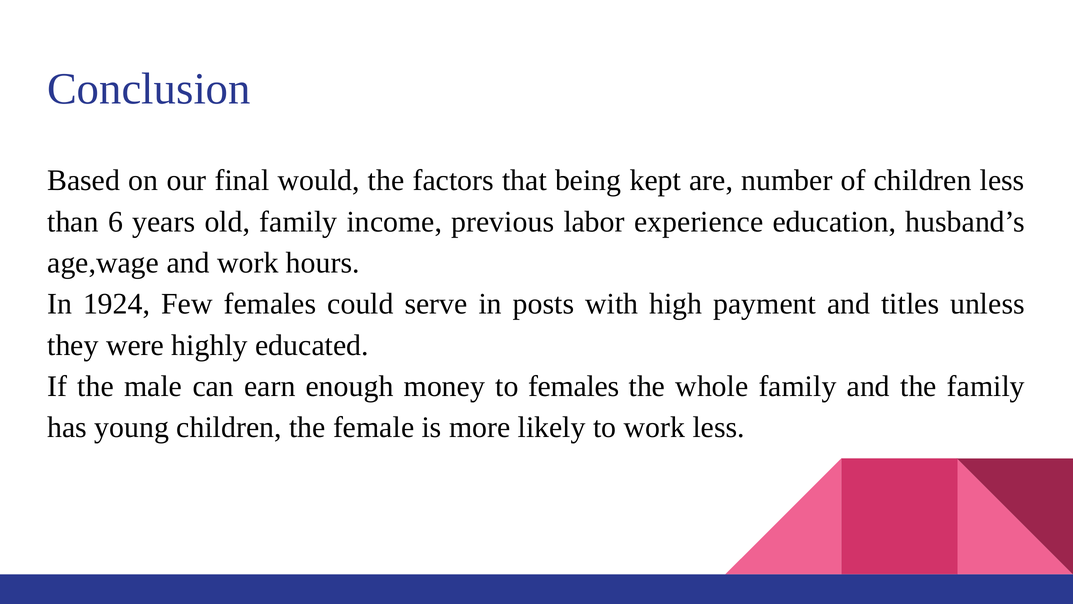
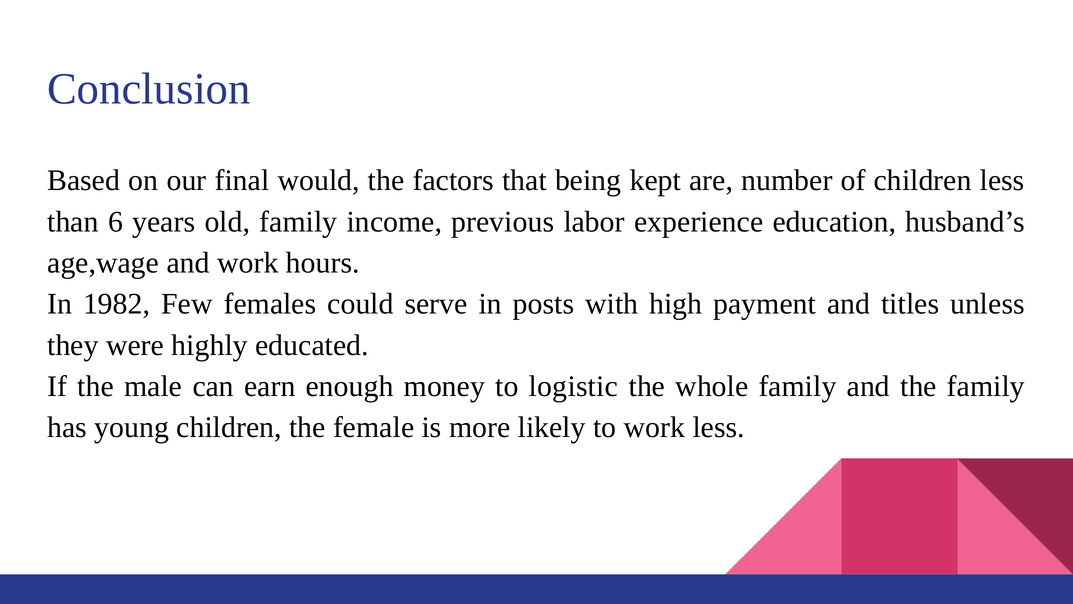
1924: 1924 -> 1982
to females: females -> logistic
